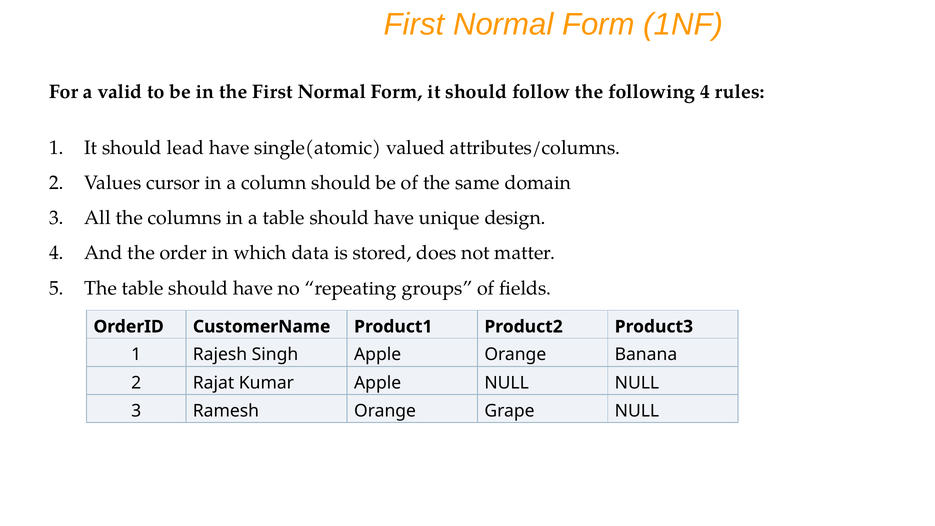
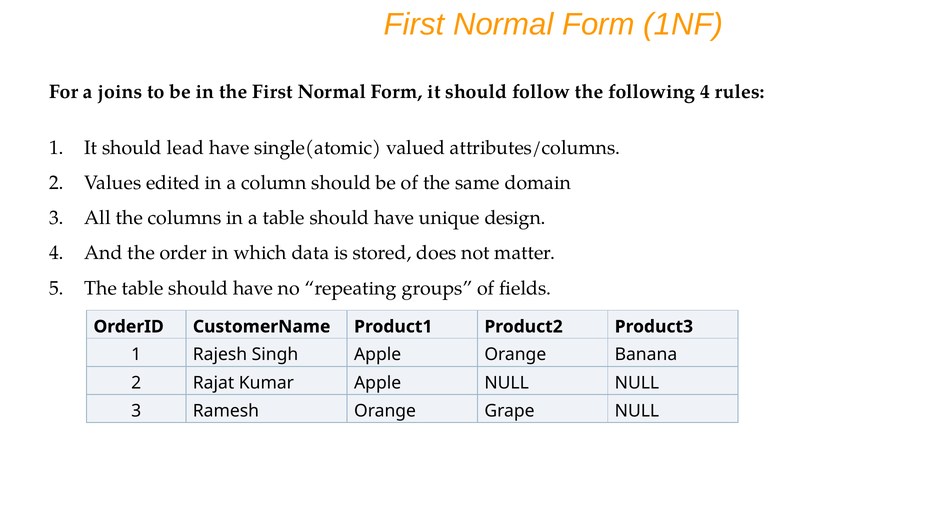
valid: valid -> joins
cursor: cursor -> edited
